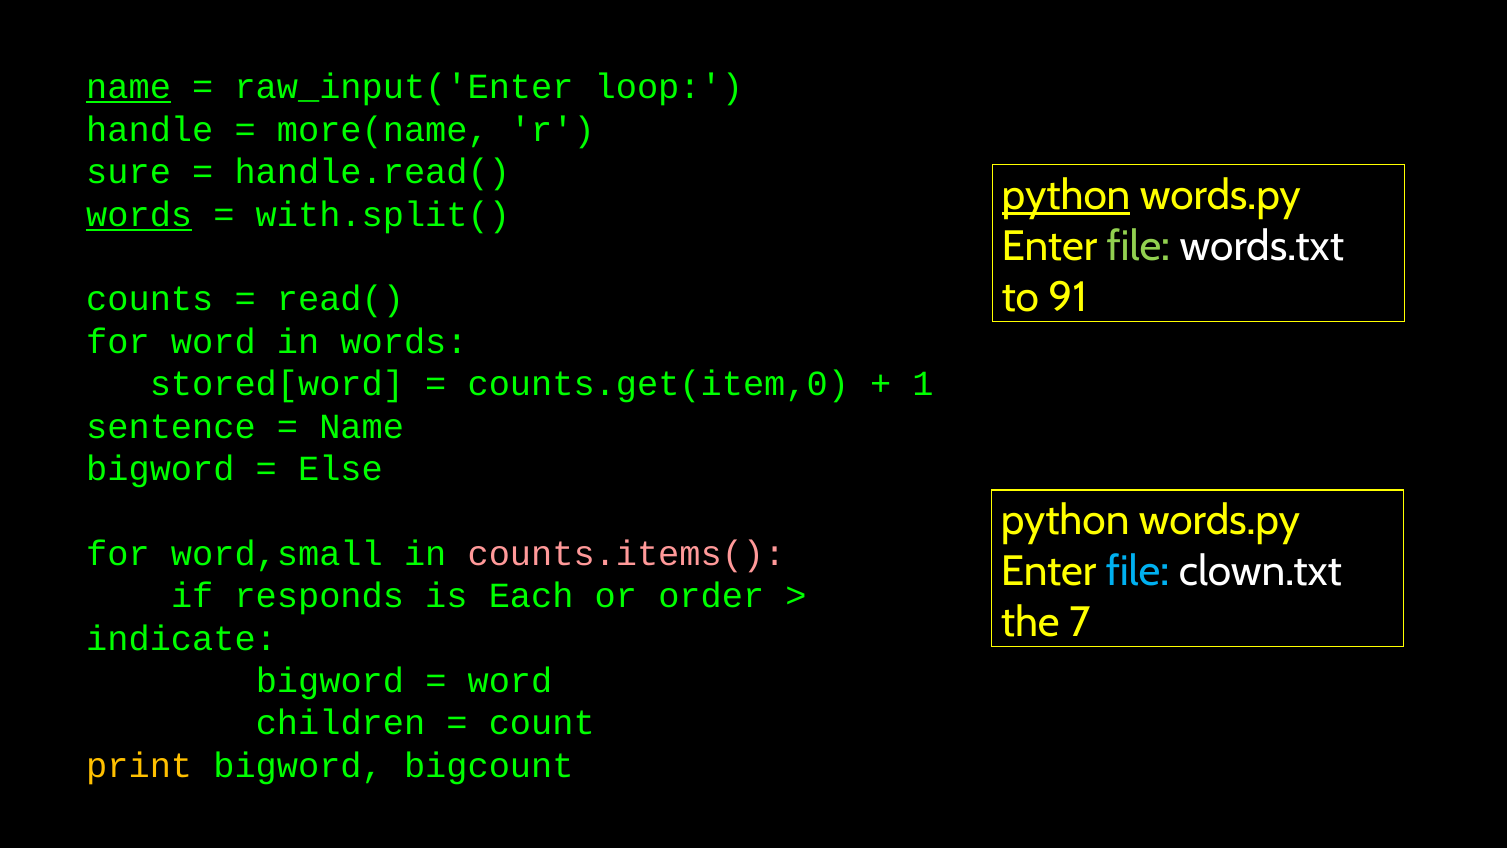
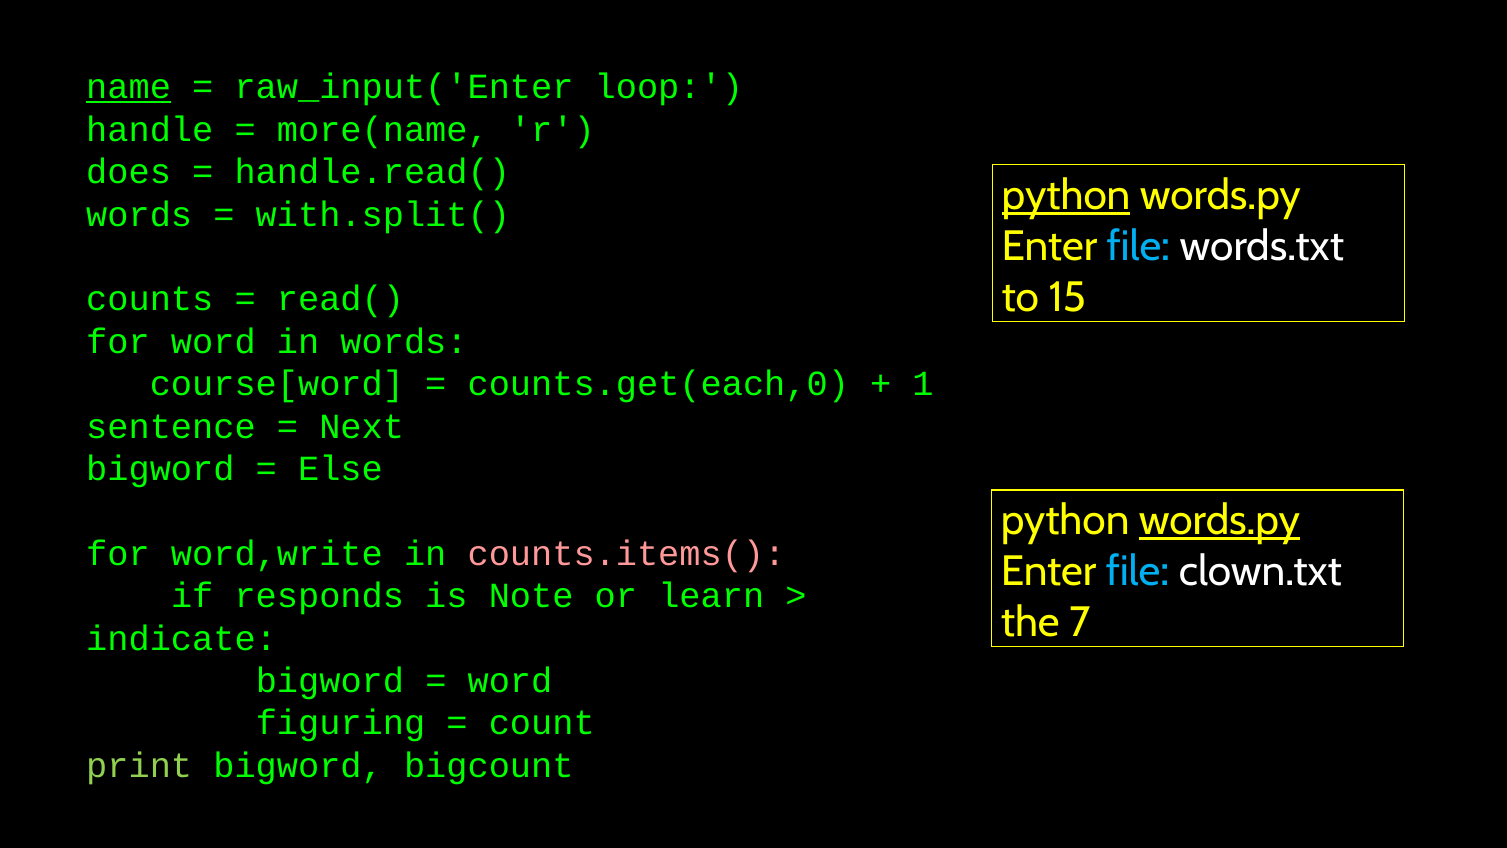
sure: sure -> does
words at (139, 214) underline: present -> none
file at (1138, 246) colour: light green -> light blue
91: 91 -> 15
stored[word: stored[word -> course[word
counts.get(item,0: counts.get(item,0 -> counts.get(each,0
Name at (362, 426): Name -> Next
words.py at (1220, 520) underline: none -> present
word,small: word,small -> word,write
Each: Each -> Note
order: order -> learn
children: children -> figuring
print colour: yellow -> light green
